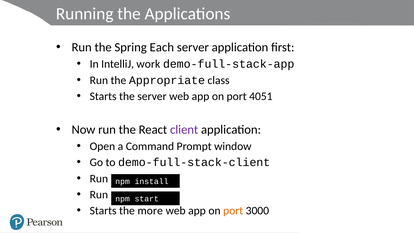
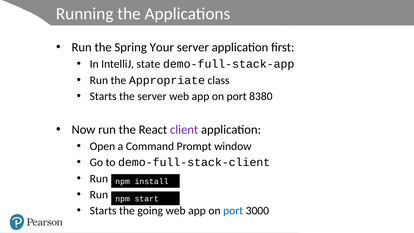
Each: Each -> Your
work: work -> state
4051: 4051 -> 8380
more: more -> going
port at (233, 211) colour: orange -> blue
